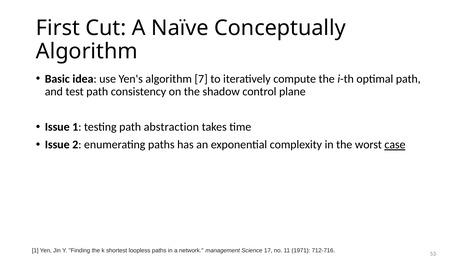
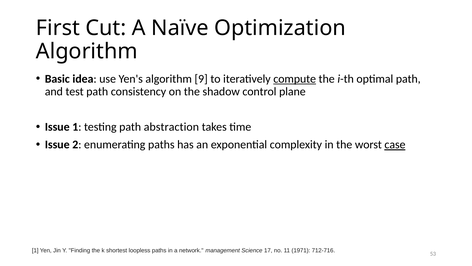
Conceptually: Conceptually -> Optimization
7: 7 -> 9
compute underline: none -> present
